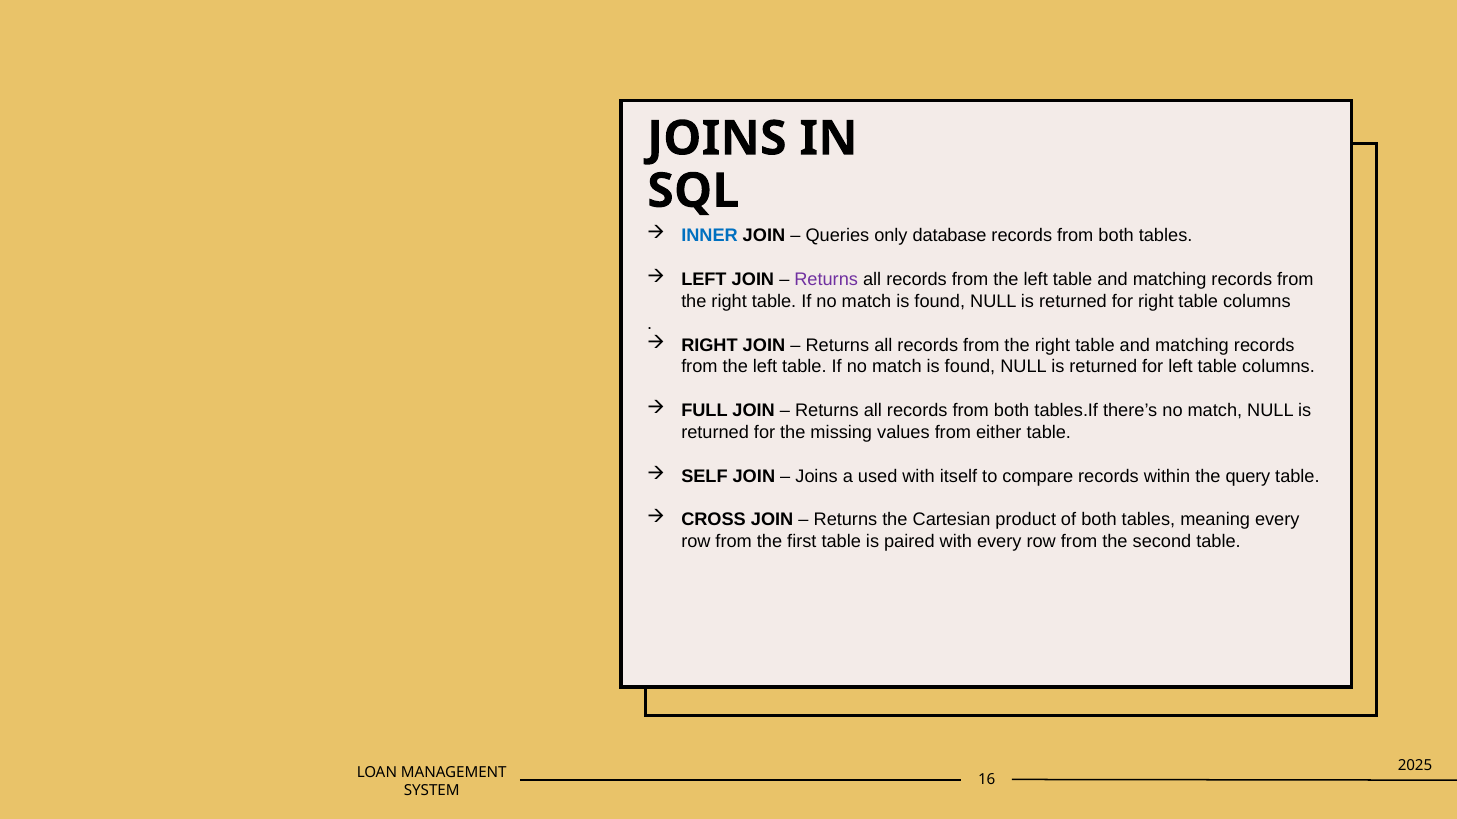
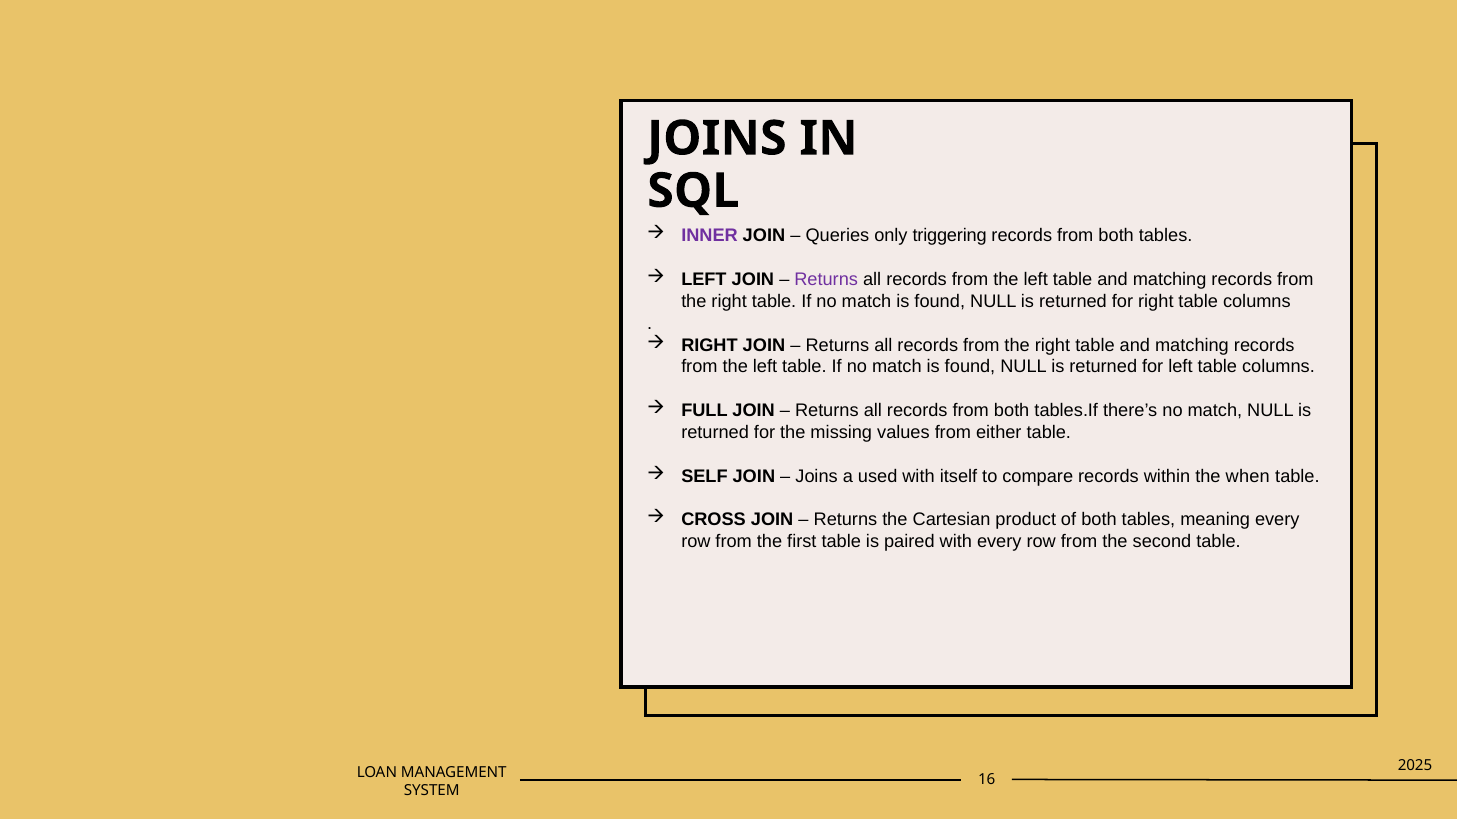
INNER colour: blue -> purple
database: database -> triggering
query: query -> when
